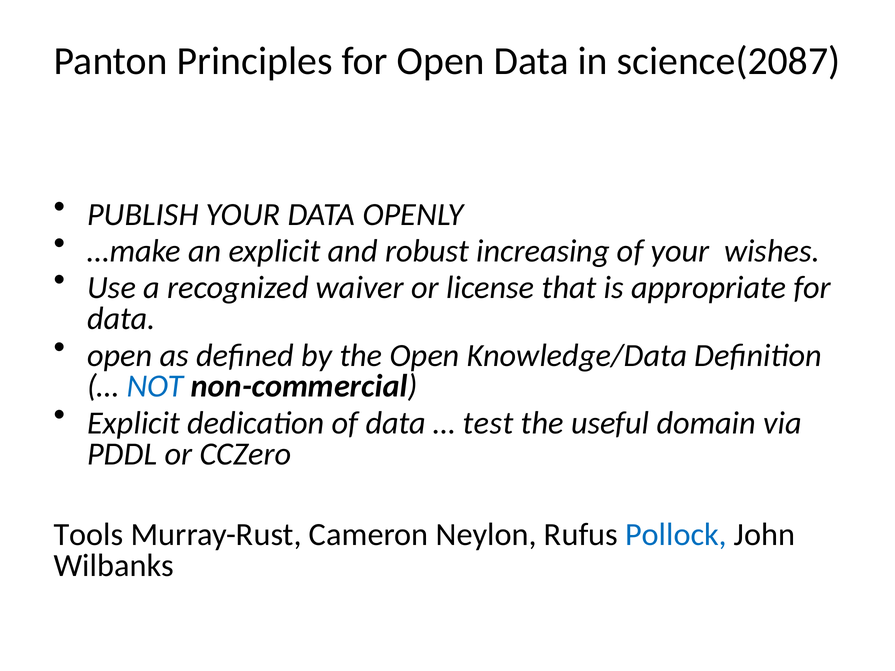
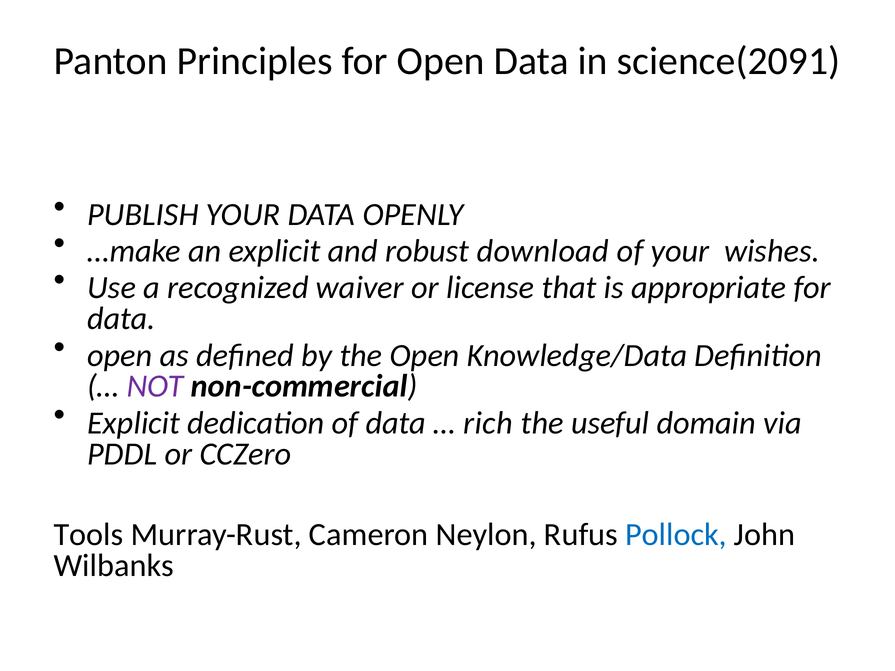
science(2087: science(2087 -> science(2091
increasing: increasing -> download
NOT colour: blue -> purple
test: test -> rich
